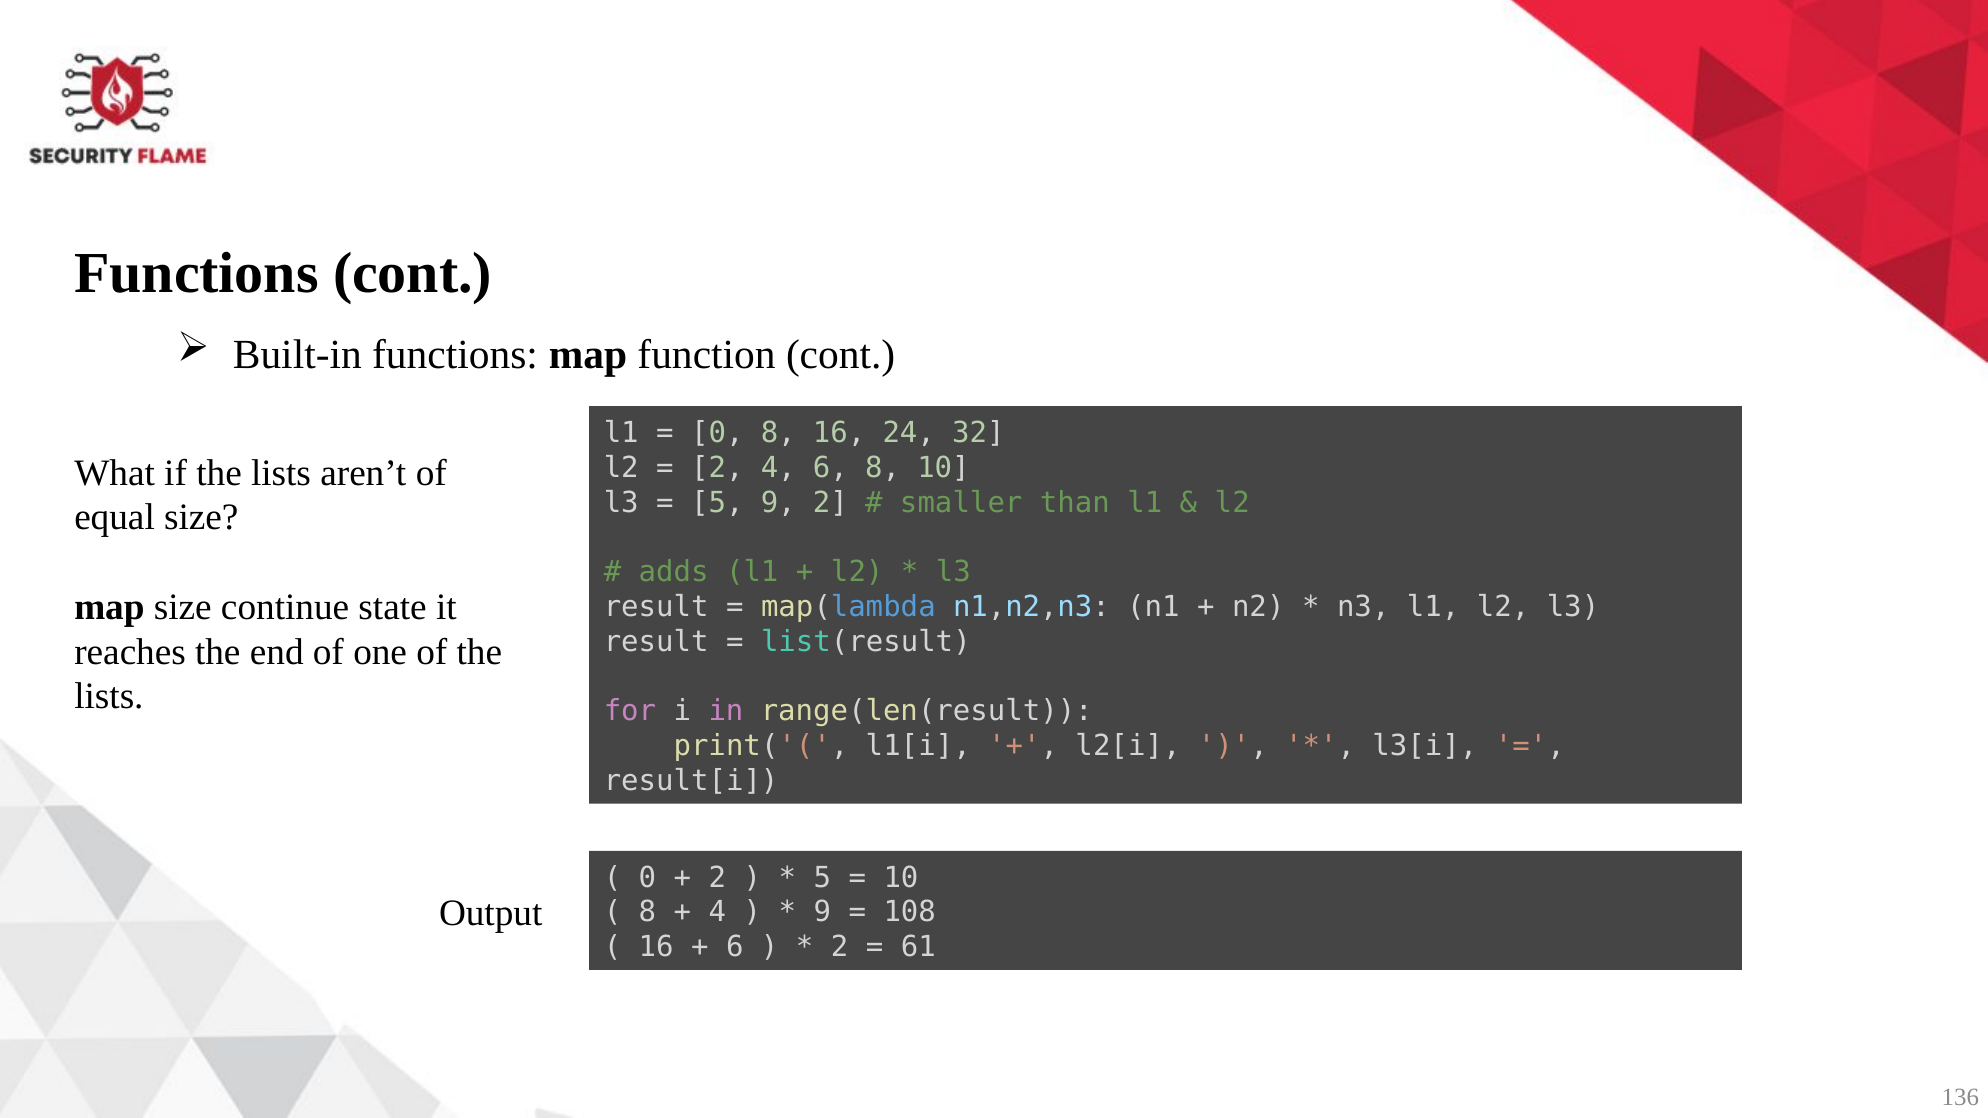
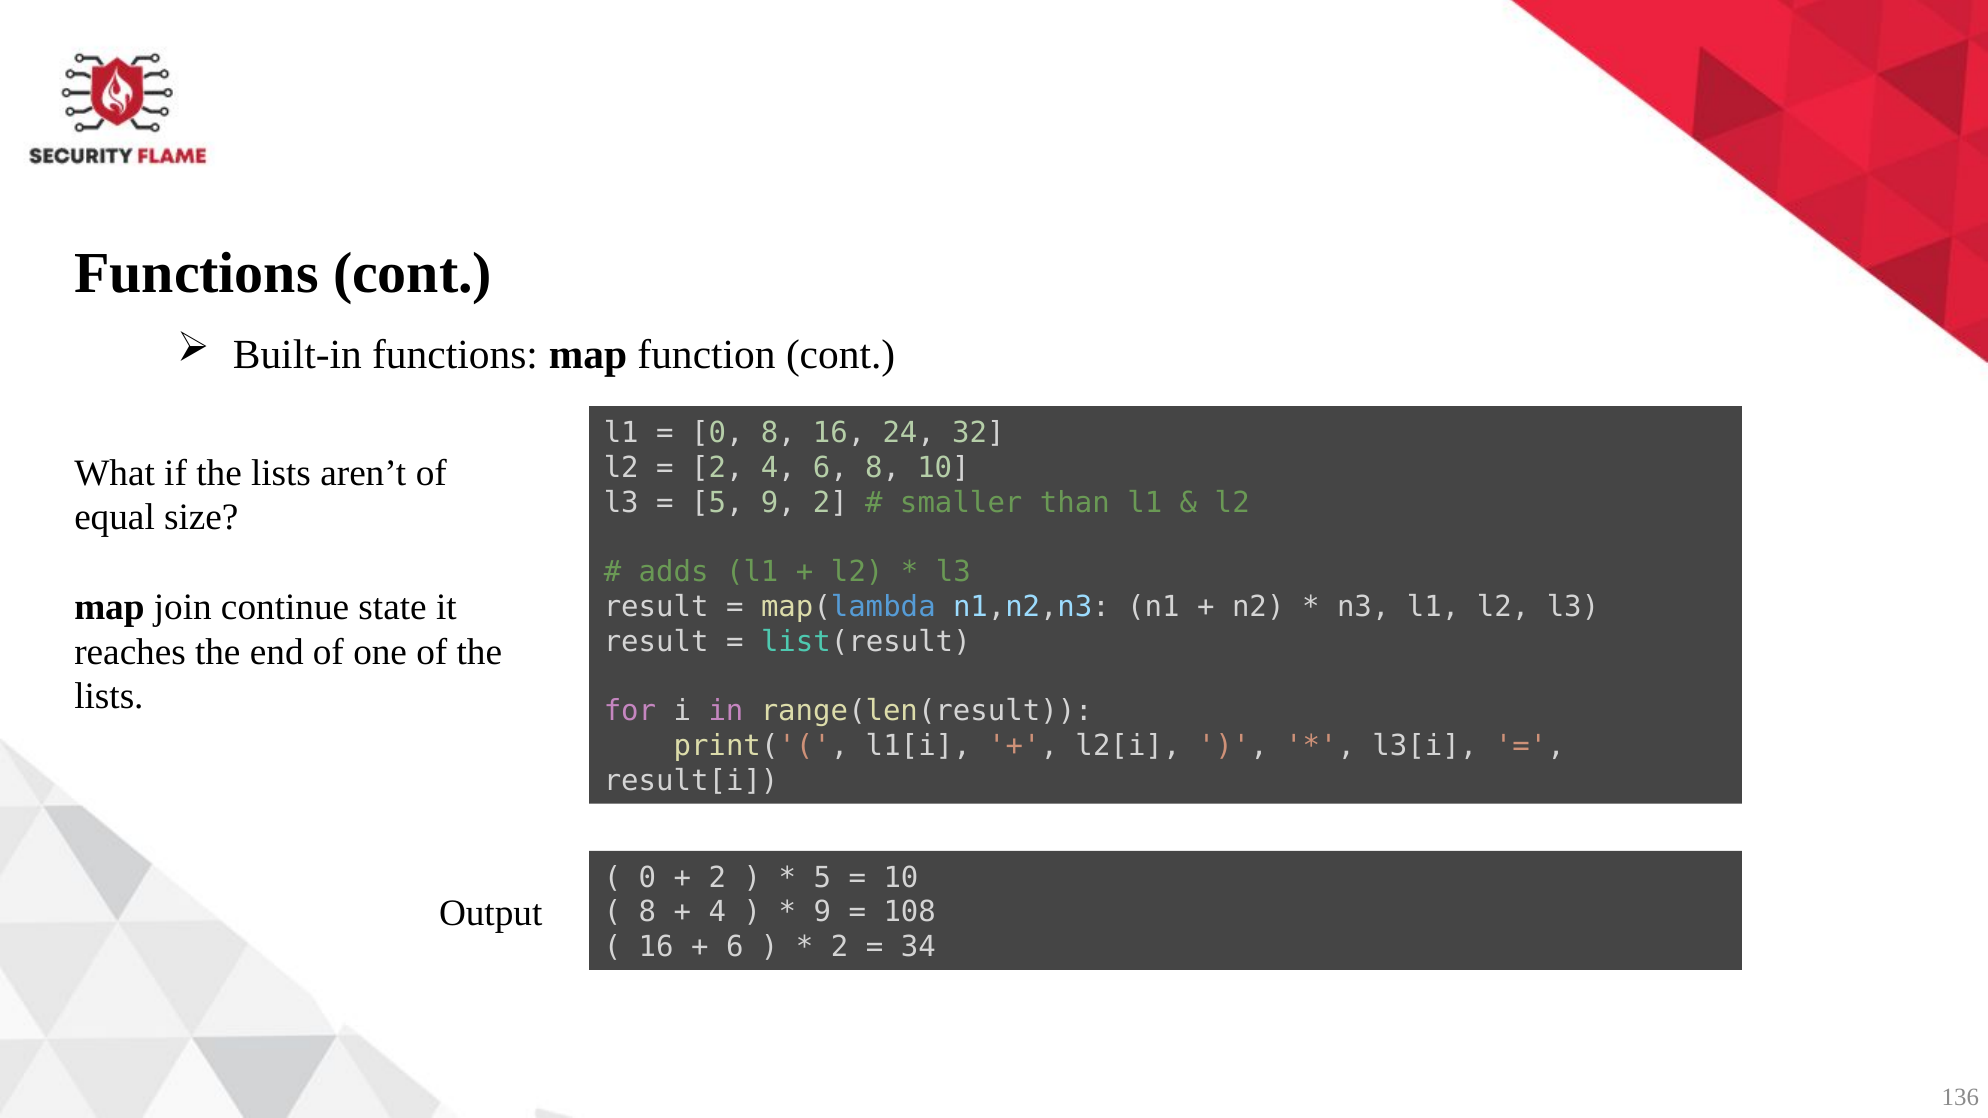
map size: size -> join
61: 61 -> 34
